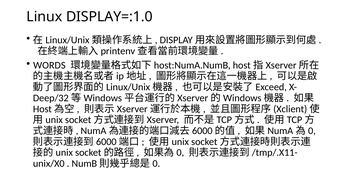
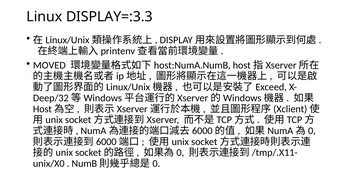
DISPLAY=:1.0: DISPLAY=:1.0 -> DISPLAY=:3.3
WORDS: WORDS -> MOVED
